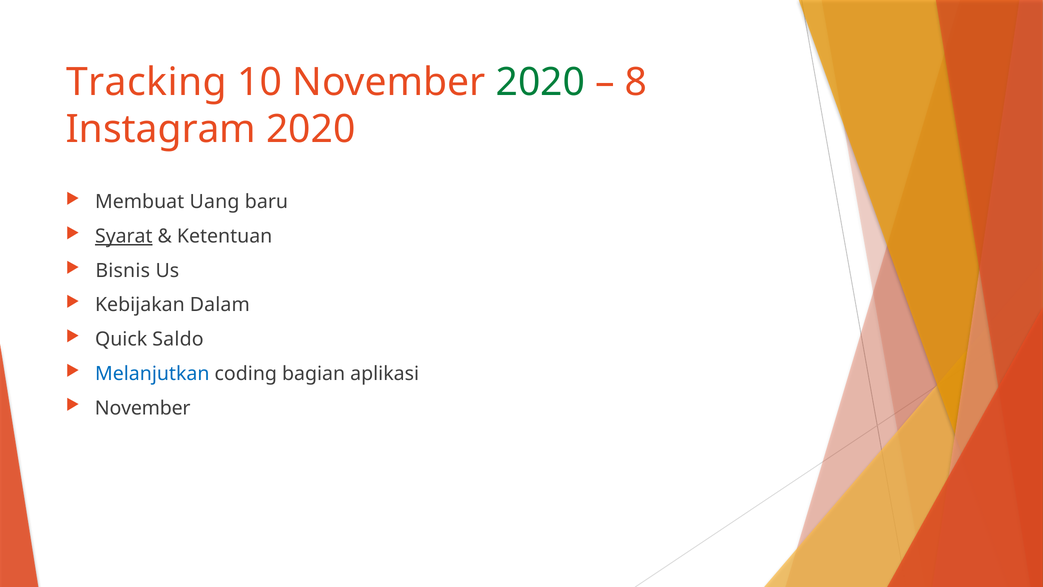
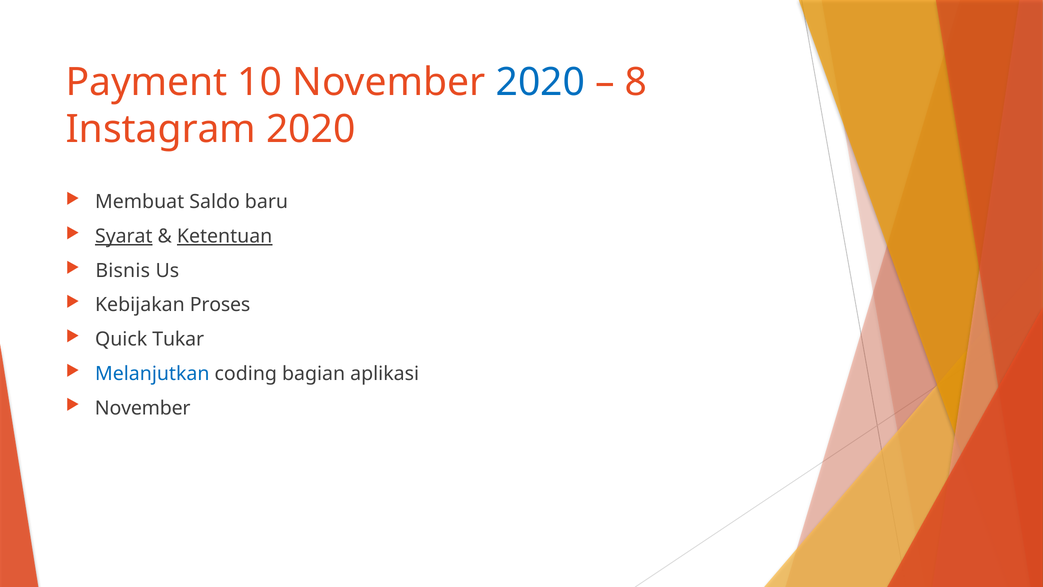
Tracking: Tracking -> Payment
2020 at (540, 82) colour: green -> blue
Uang: Uang -> Saldo
Ketentuan underline: none -> present
Dalam: Dalam -> Proses
Saldo: Saldo -> Tukar
